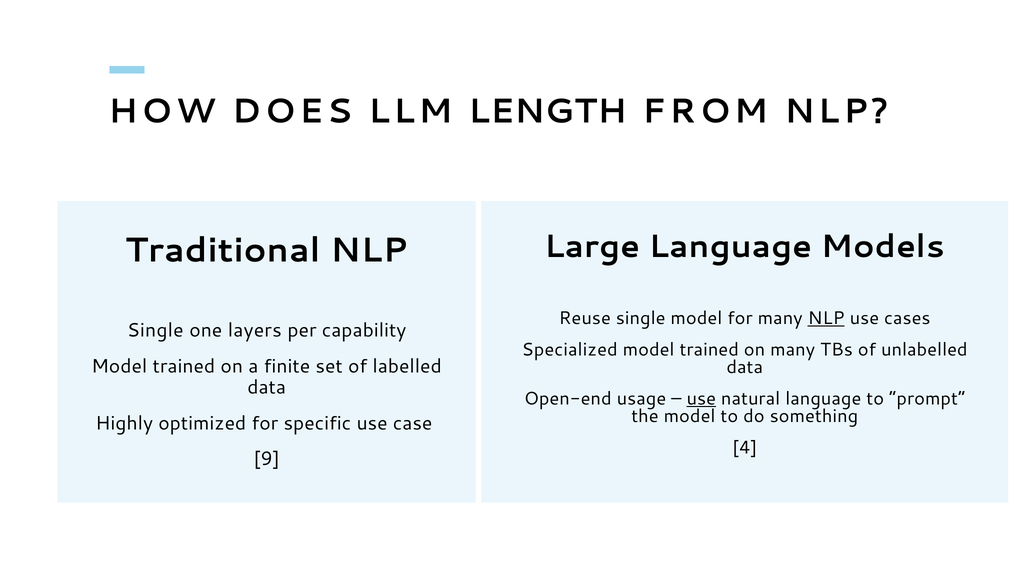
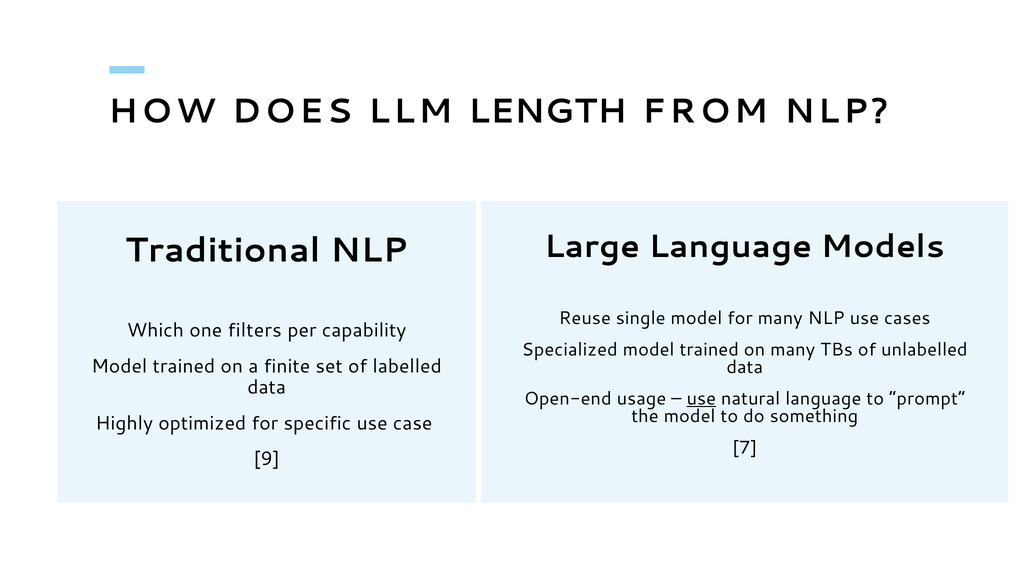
NLP at (826, 319) underline: present -> none
Single at (155, 331): Single -> Which
layers: layers -> filters
4: 4 -> 7
